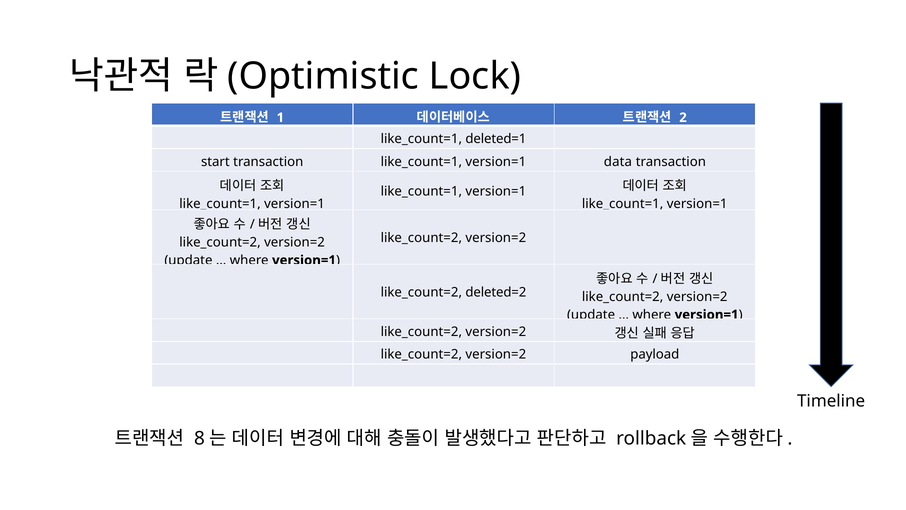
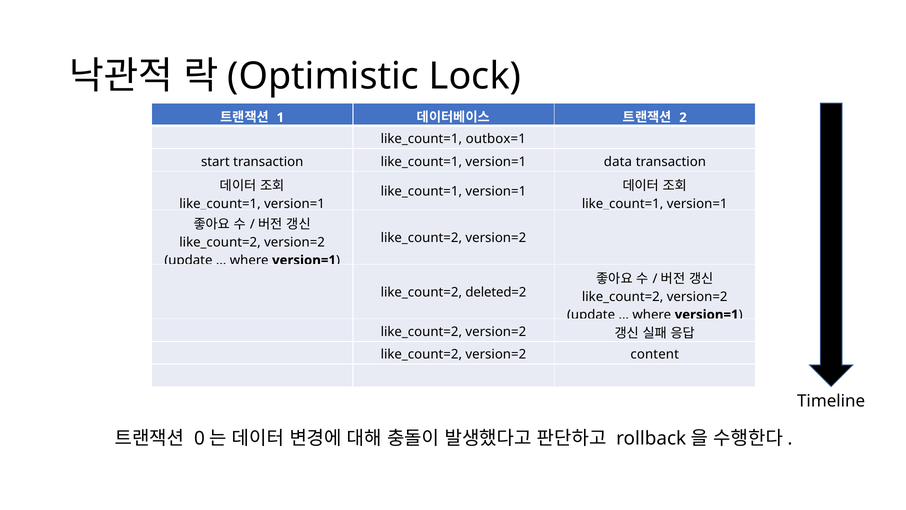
deleted=1: deleted=1 -> outbox=1
payload: payload -> content
8: 8 -> 0
